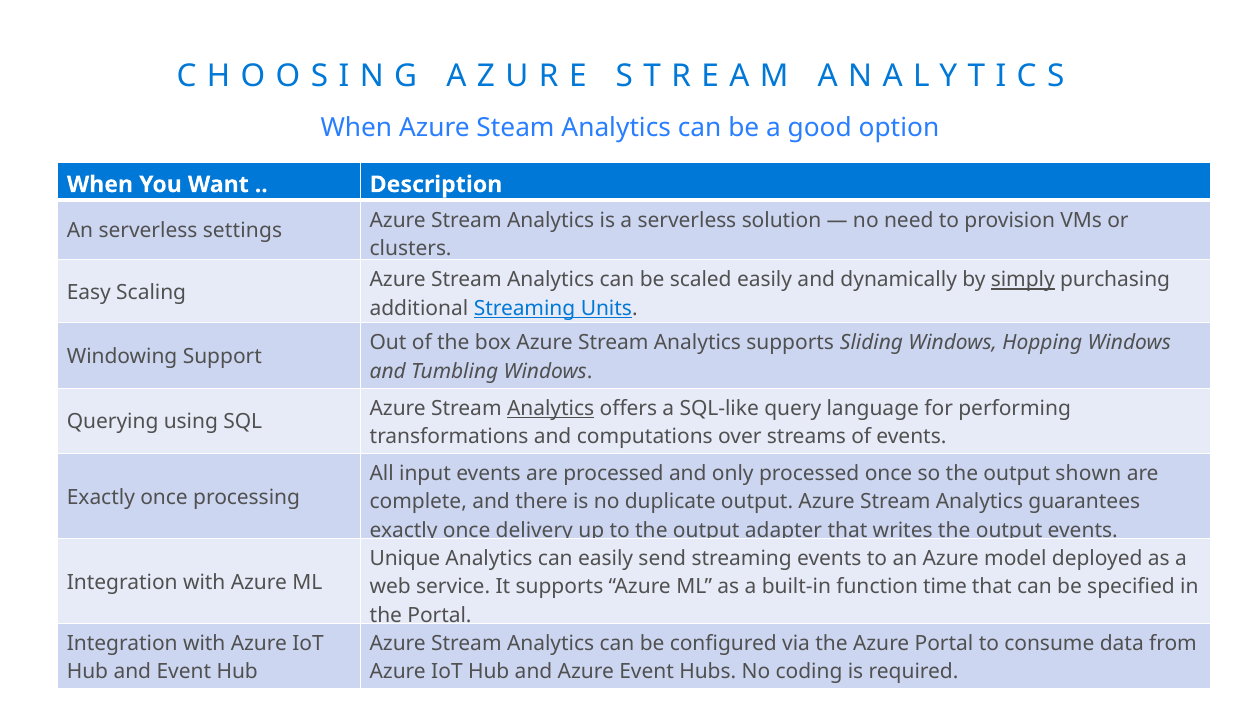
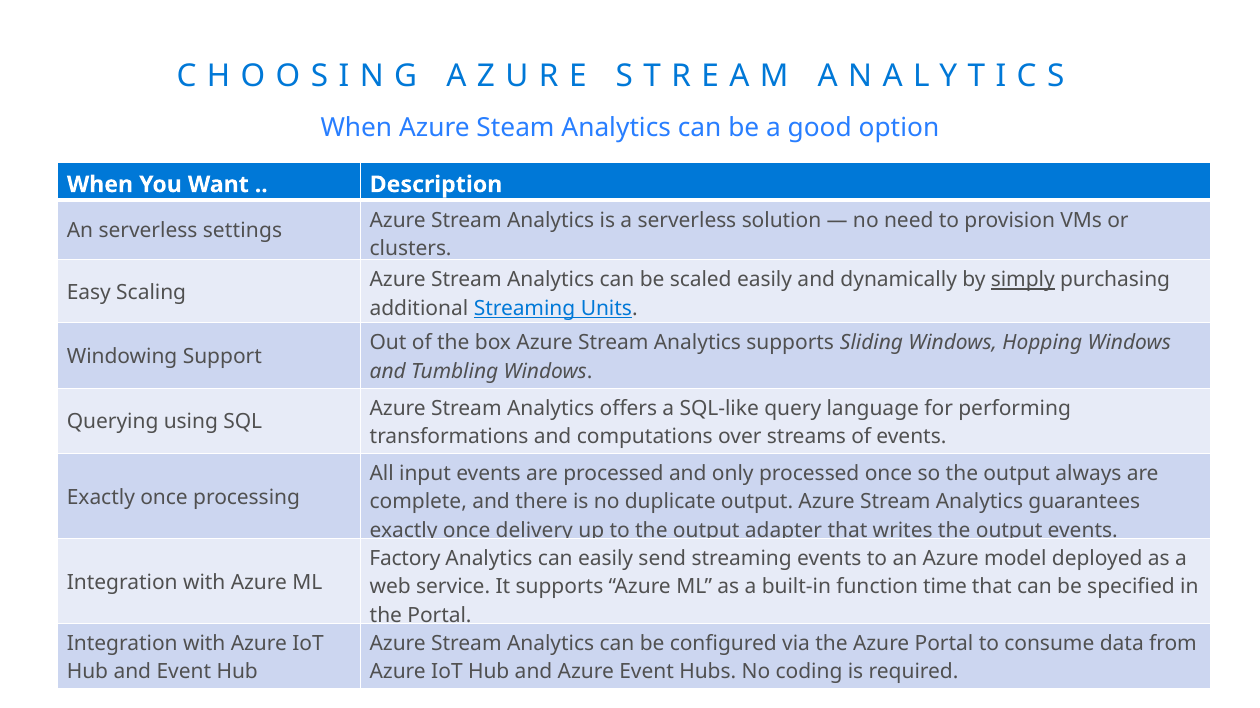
Analytics at (551, 409) underline: present -> none
shown: shown -> always
Unique: Unique -> Factory
